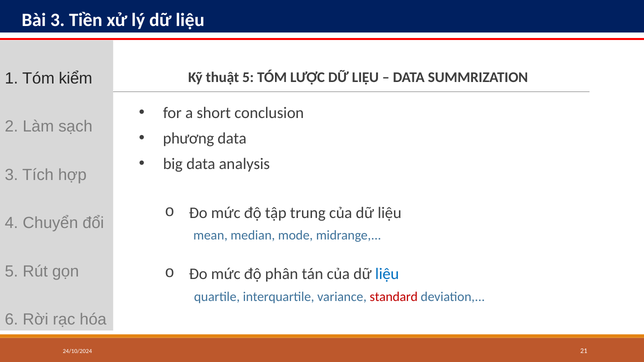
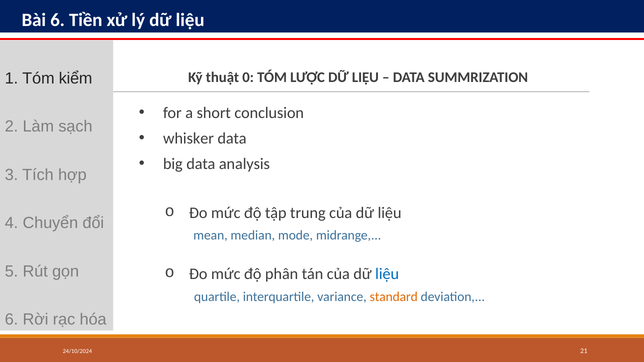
Bài 3: 3 -> 6
thuật 5: 5 -> 0
phương: phương -> whisker
standard colour: red -> orange
